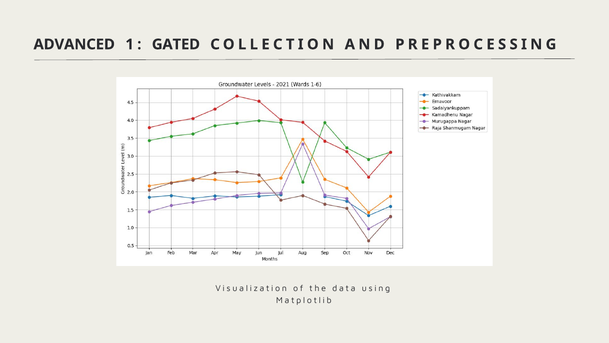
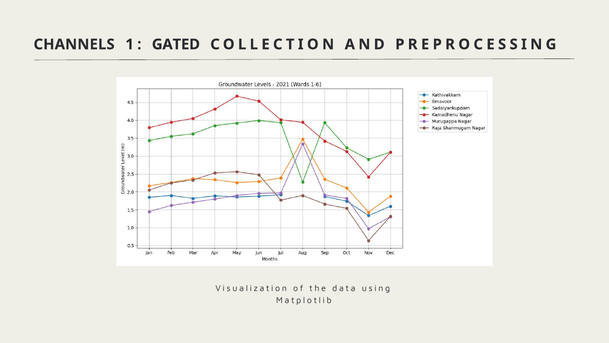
ADVANCED: ADVANCED -> CHANNELS
